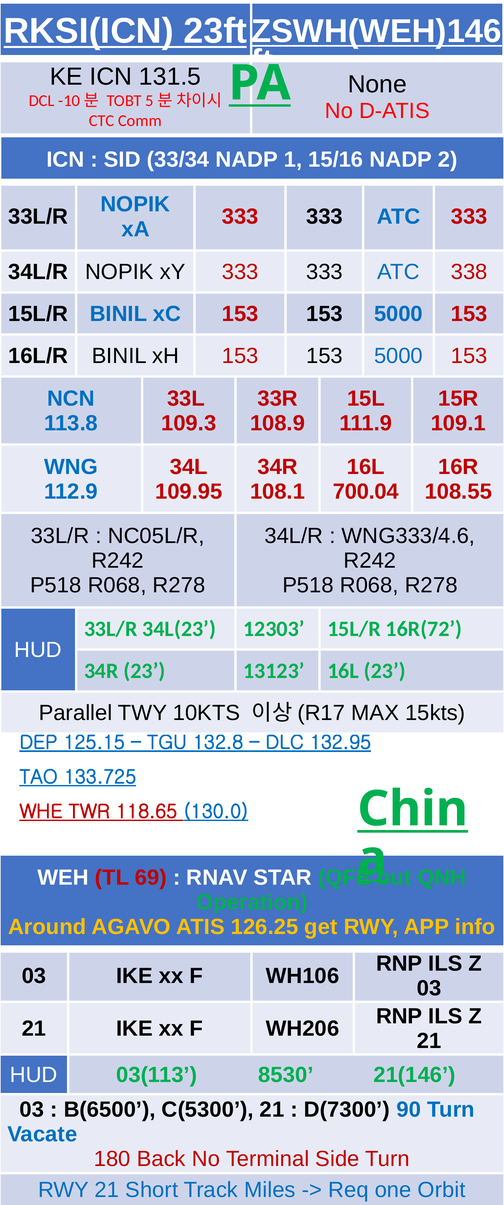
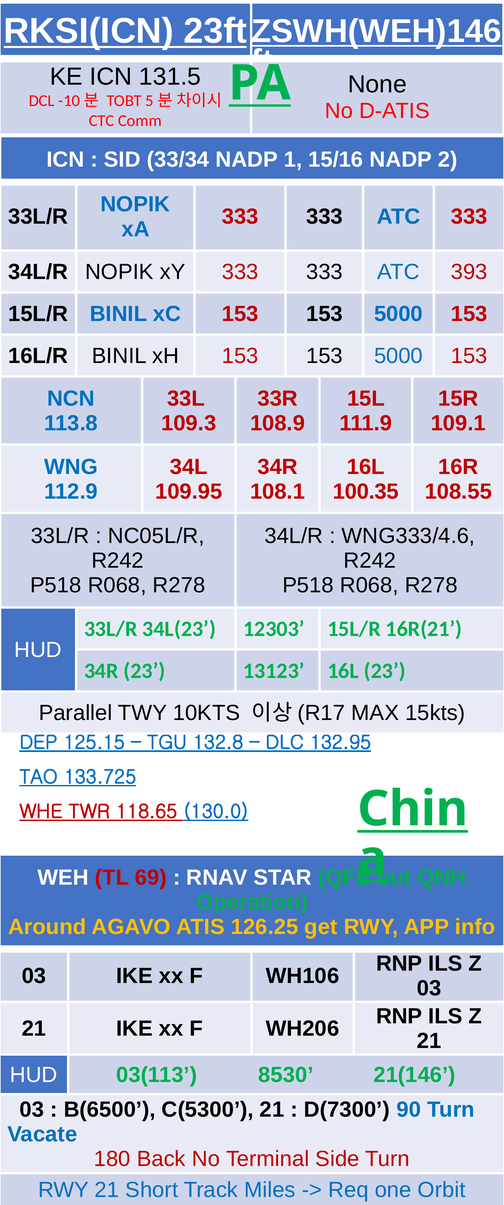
338: 338 -> 393
700.04: 700.04 -> 100.35
16R(72: 16R(72 -> 16R(21
